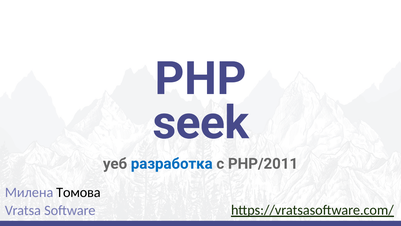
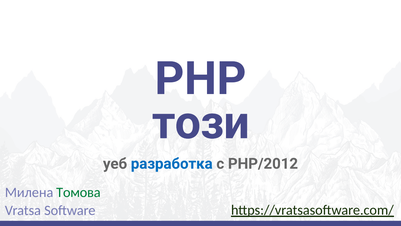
seek: seek -> този
РНР/2011: РНР/2011 -> РНР/2012
Томова colour: black -> green
